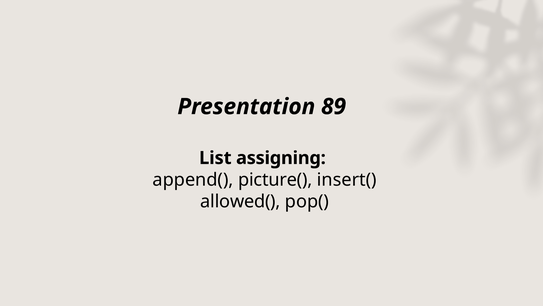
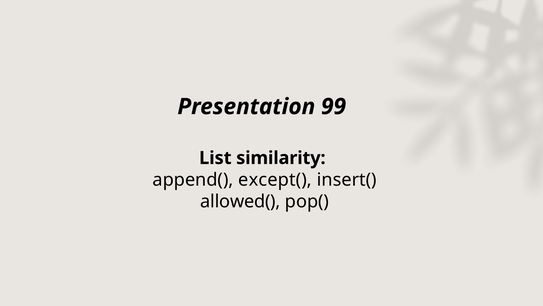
89: 89 -> 99
assigning: assigning -> similarity
picture(: picture( -> except(
